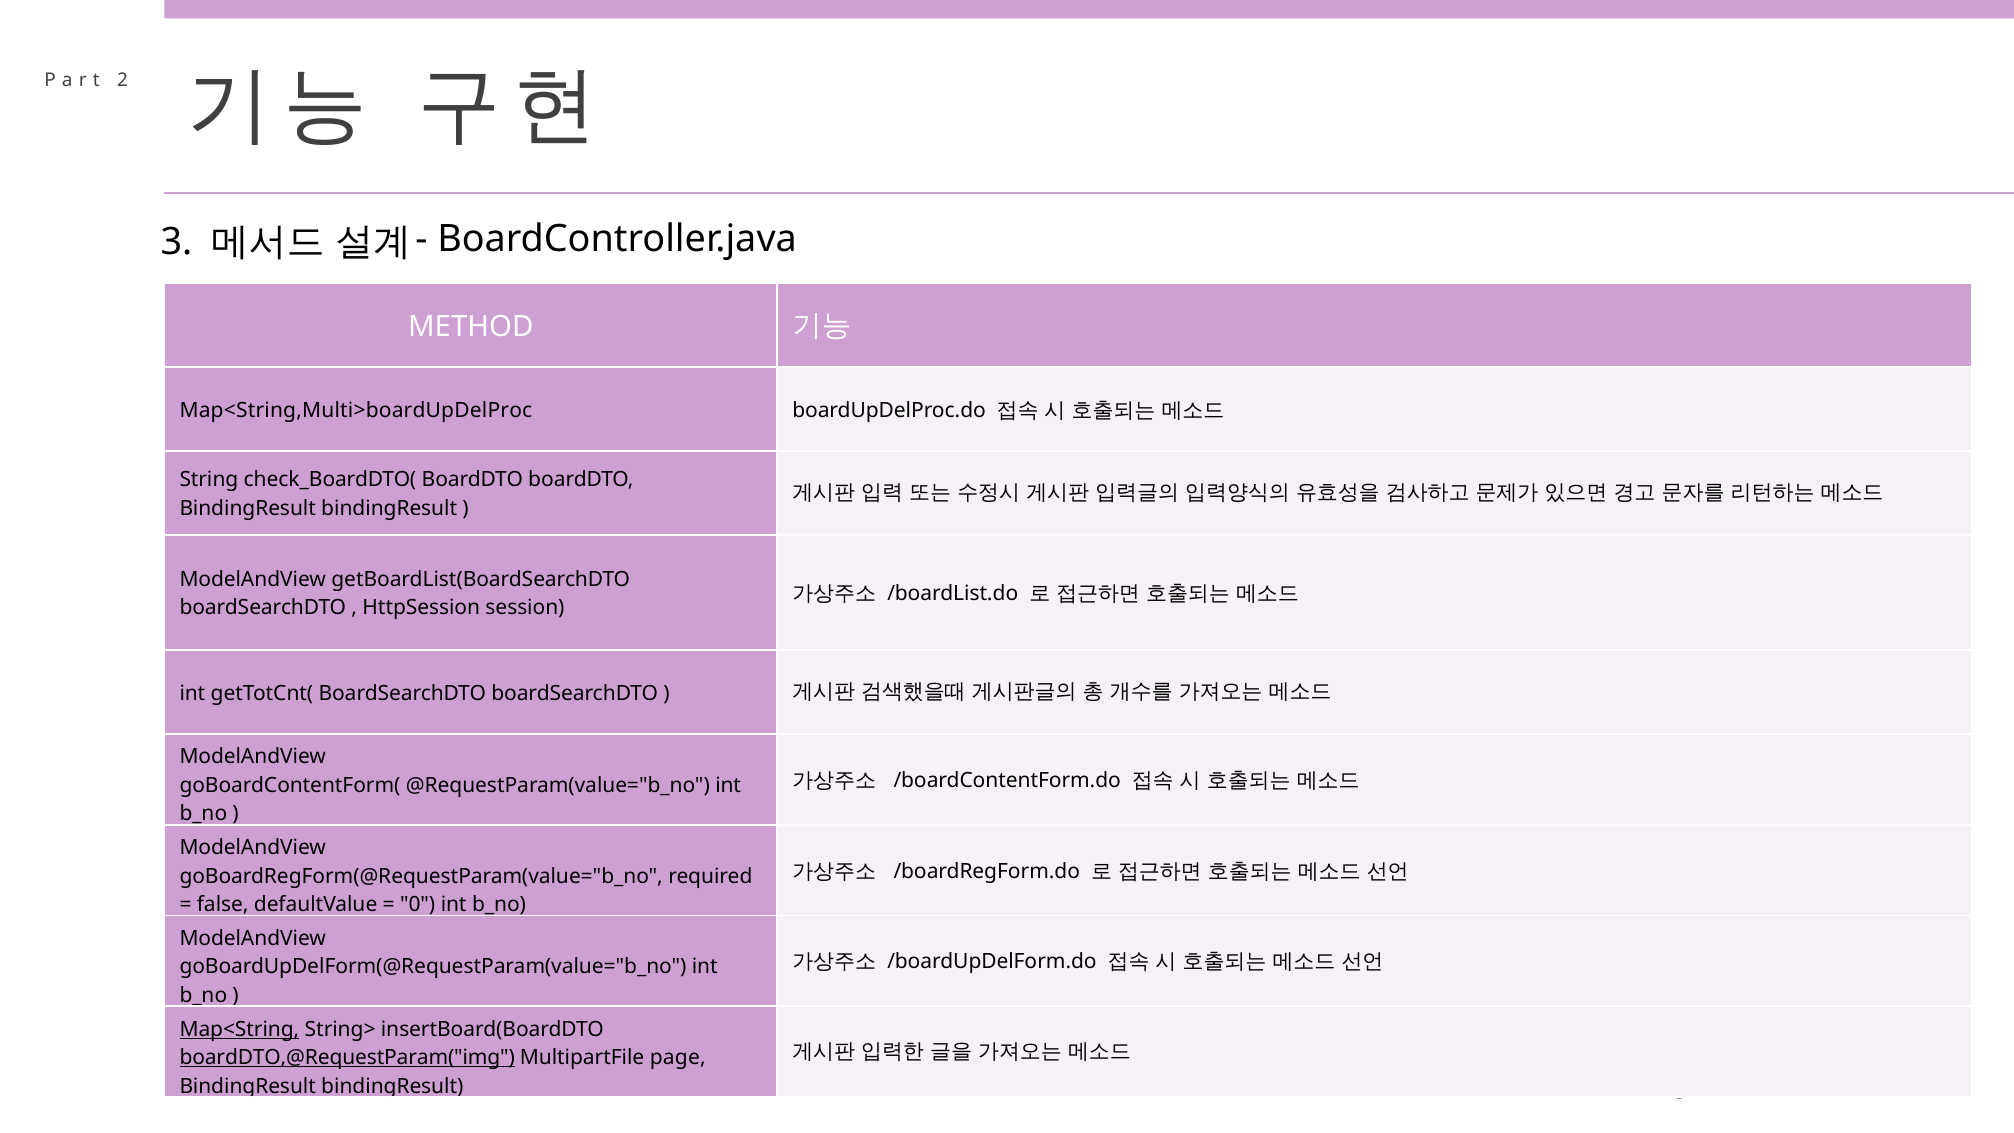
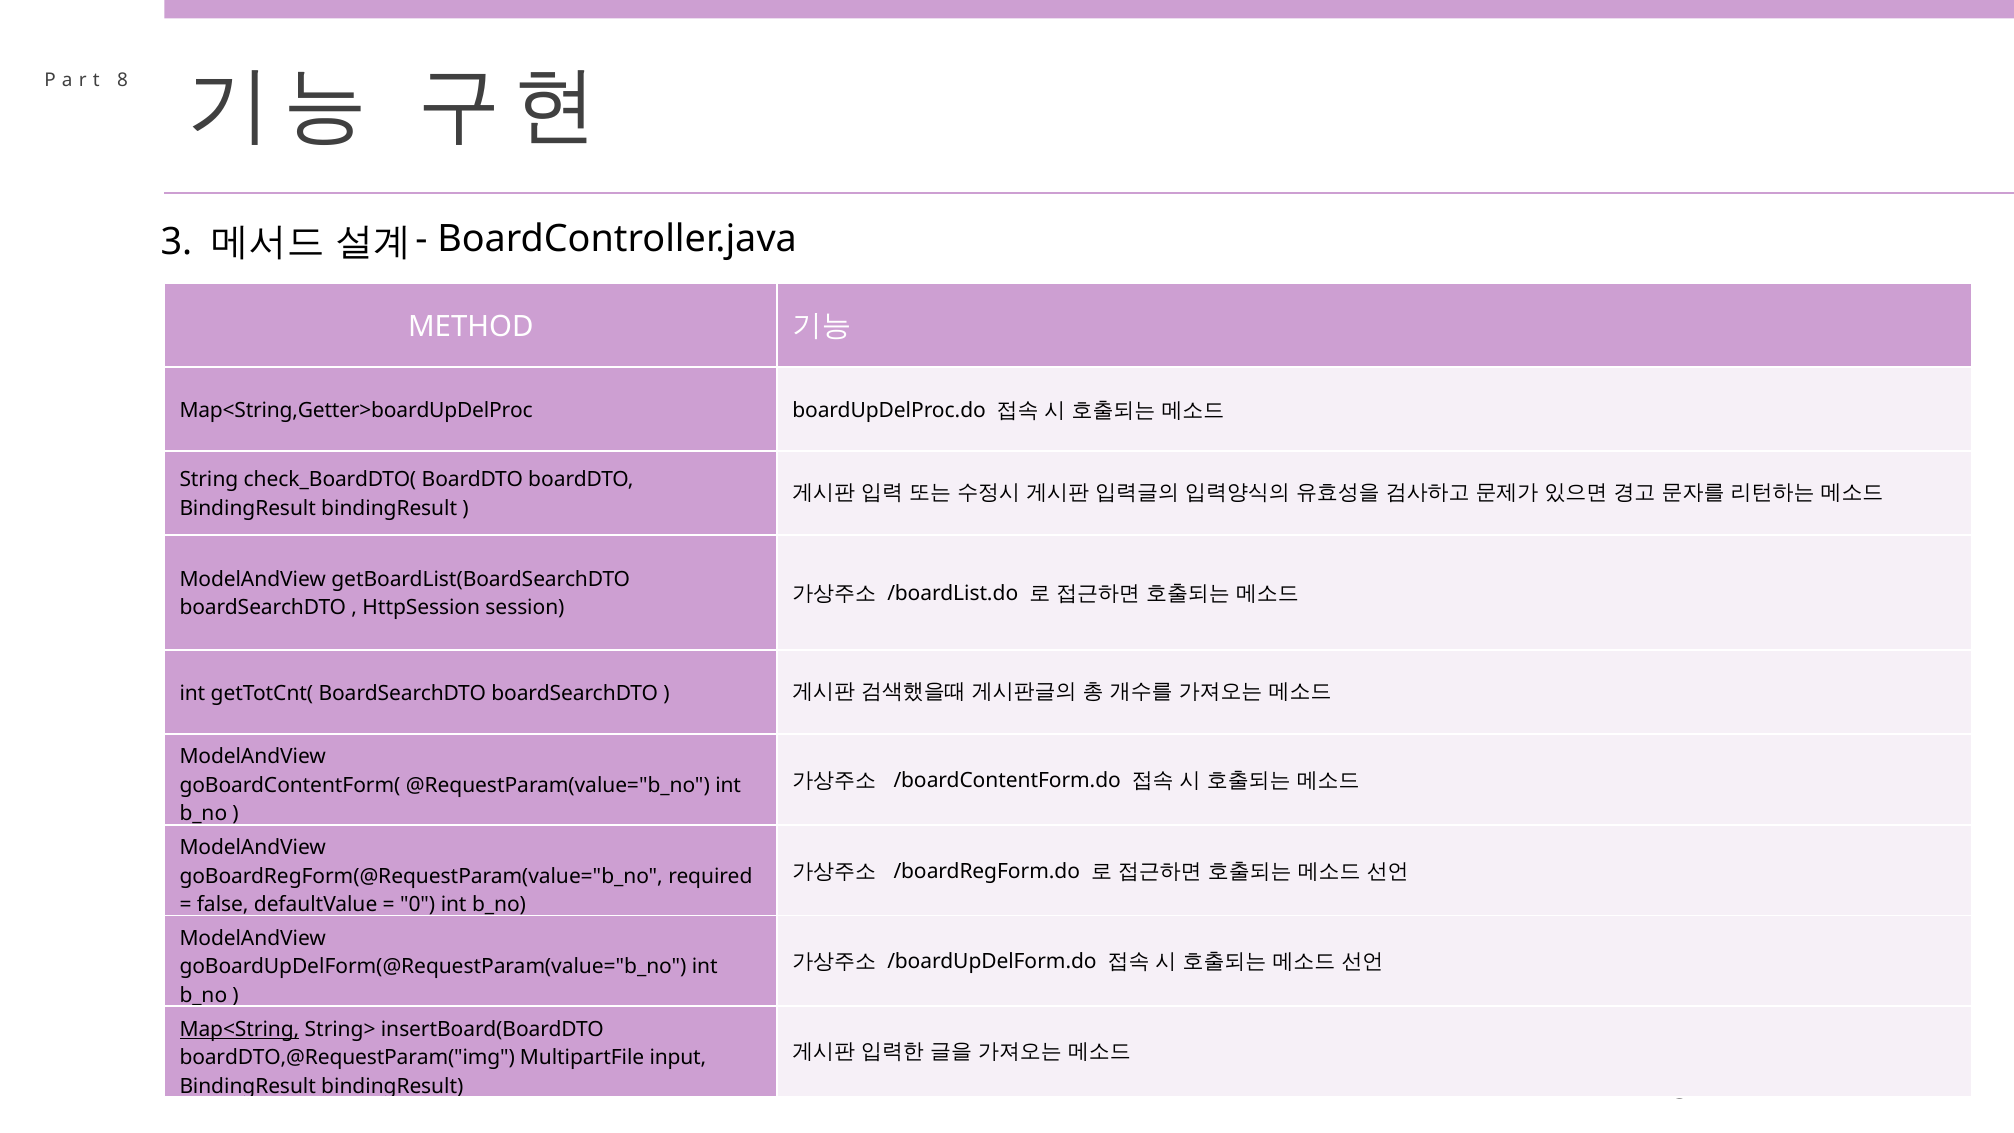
2: 2 -> 8
Map<String,Multi>boardUpDelProc: Map<String,Multi>boardUpDelProc -> Map<String,Getter>boardUpDelProc
boardDTO,@RequestParam("img underline: present -> none
page: page -> input
